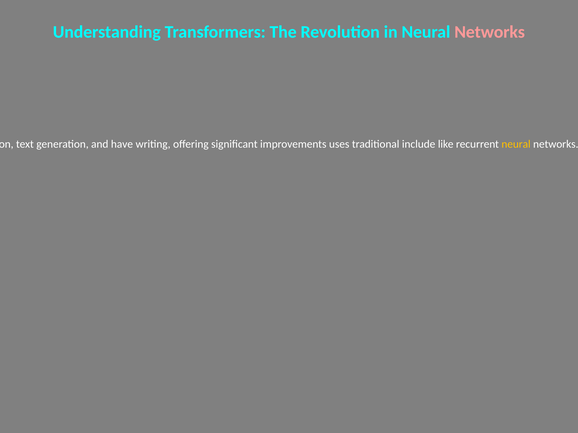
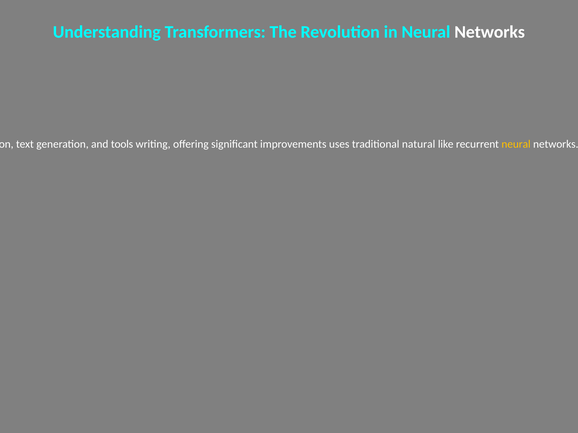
Networks at (490, 32) colour: pink -> white
and have: have -> tools
traditional include: include -> natural
